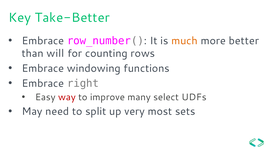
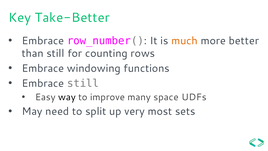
than will: will -> still
Embrace right: right -> still
way colour: red -> black
select: select -> space
